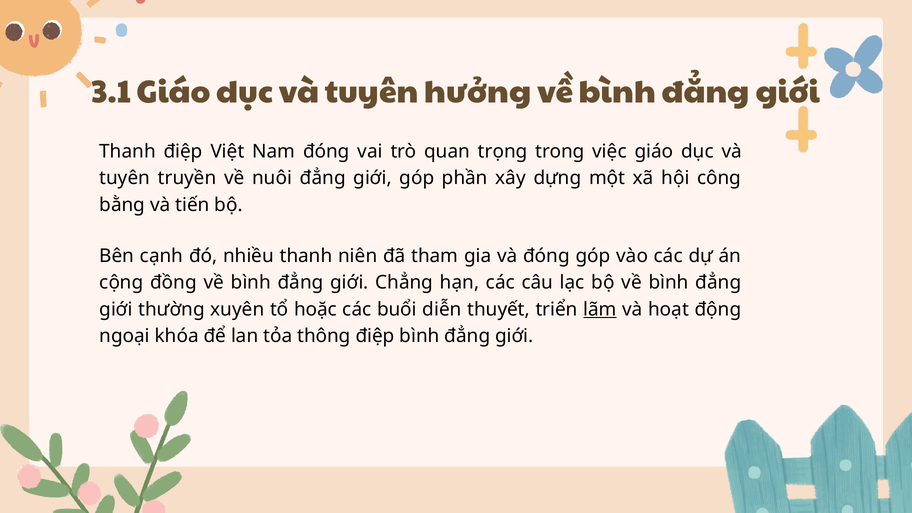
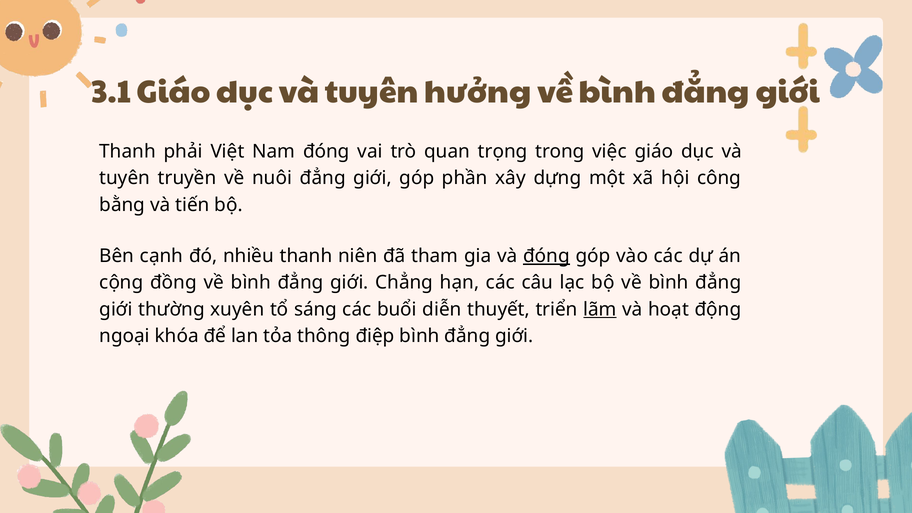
Thanh điệp: điệp -> phải
đóng at (547, 256) underline: none -> present
hoặc: hoặc -> sáng
